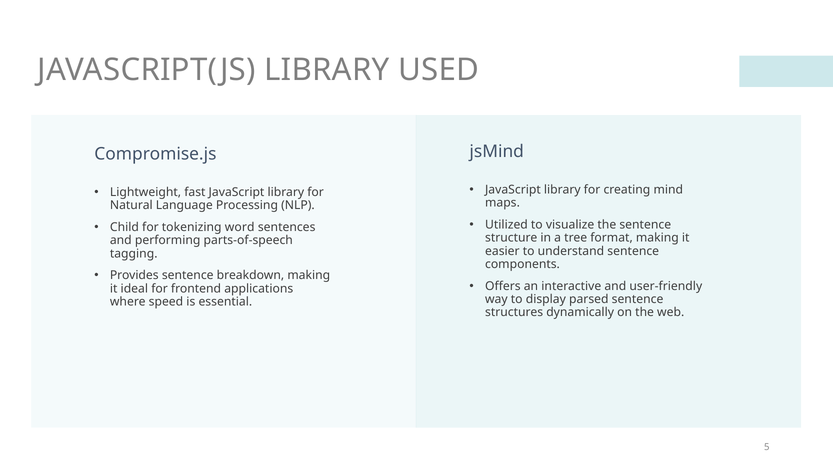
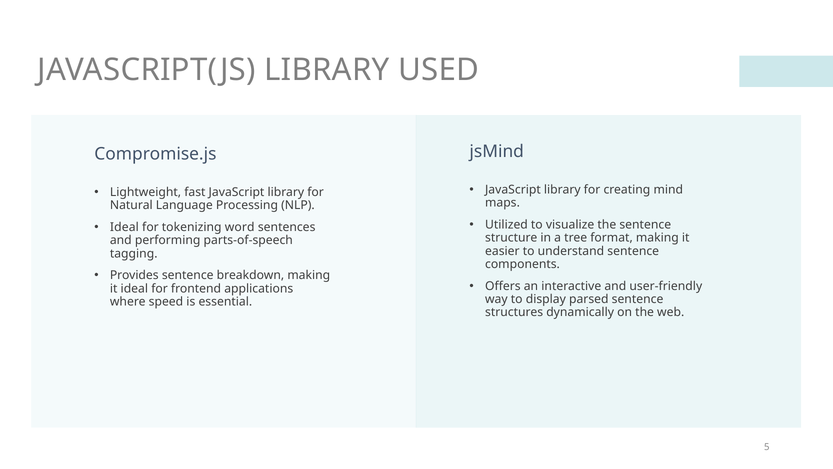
Child at (124, 227): Child -> Ideal
